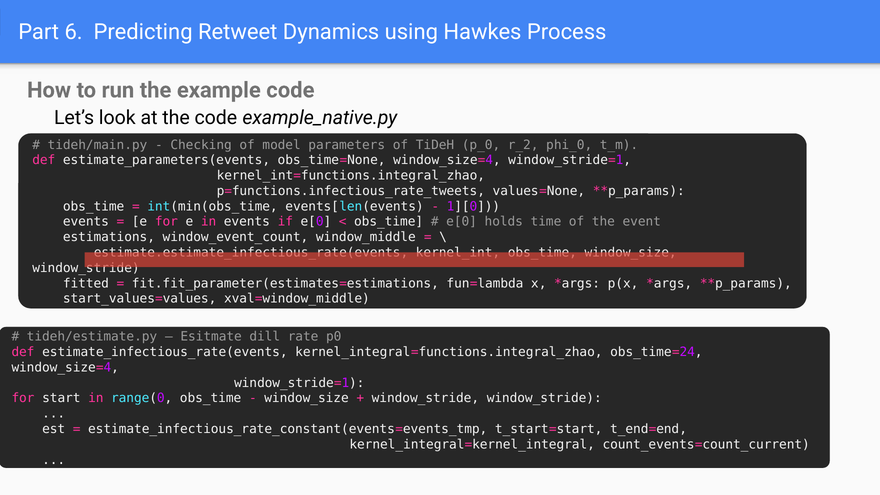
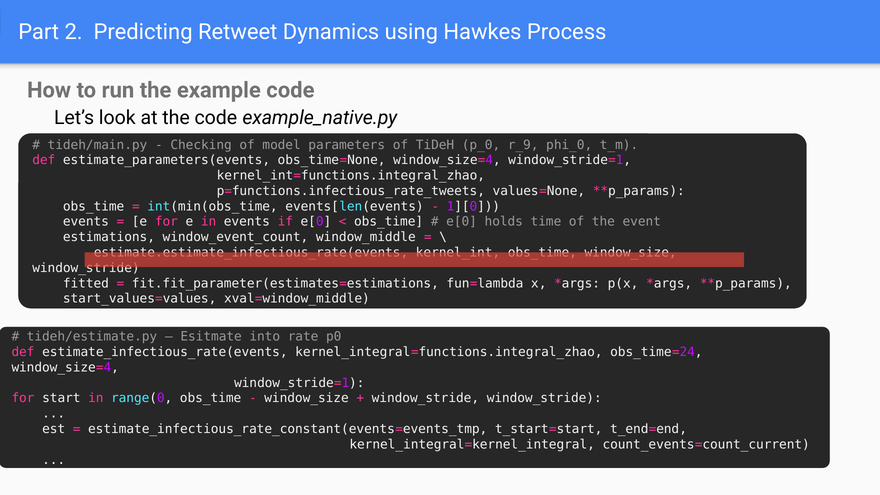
6: 6 -> 2
r_2: r_2 -> r_9
dill: dill -> into
